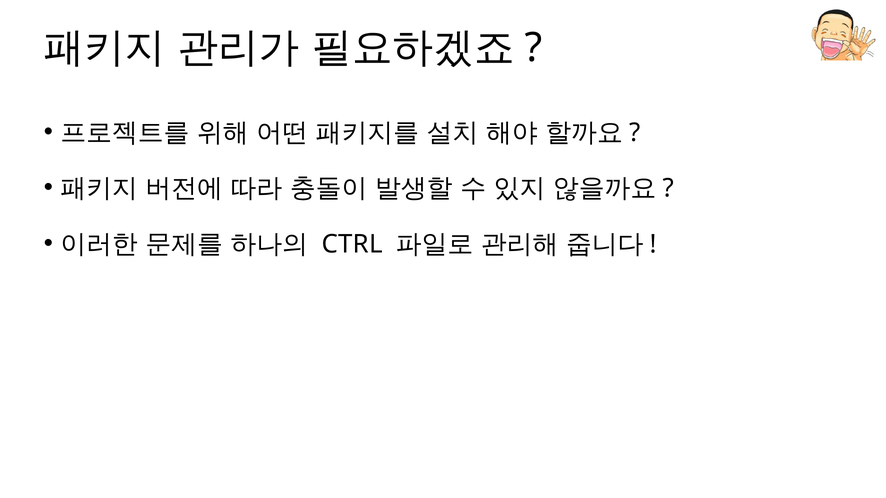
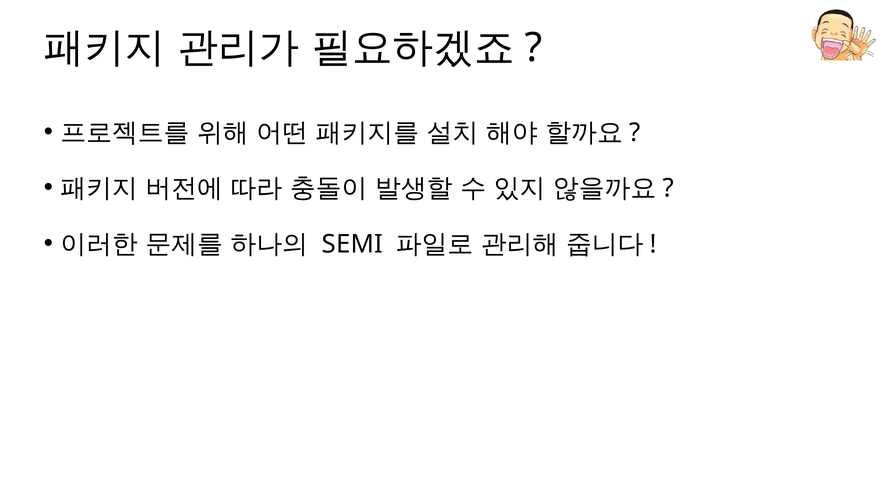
CTRL: CTRL -> SEMI
